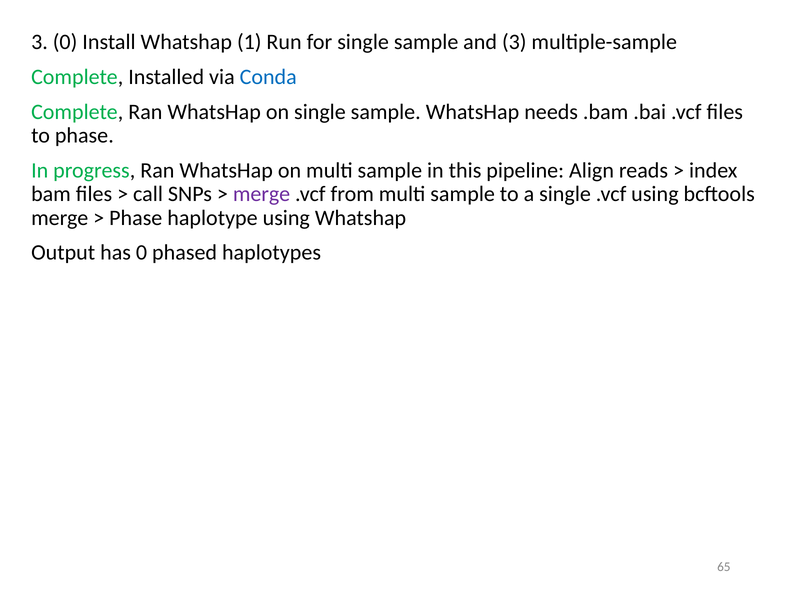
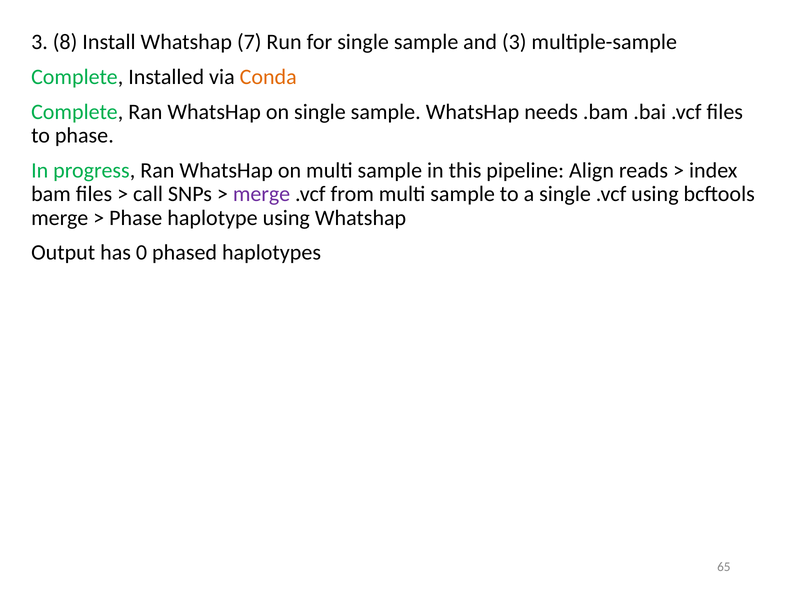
3 0: 0 -> 8
1: 1 -> 7
Conda colour: blue -> orange
